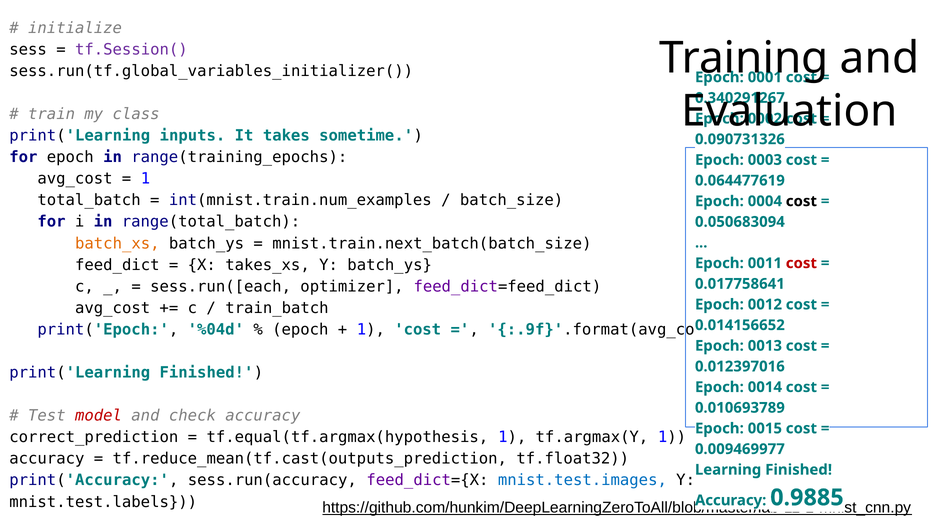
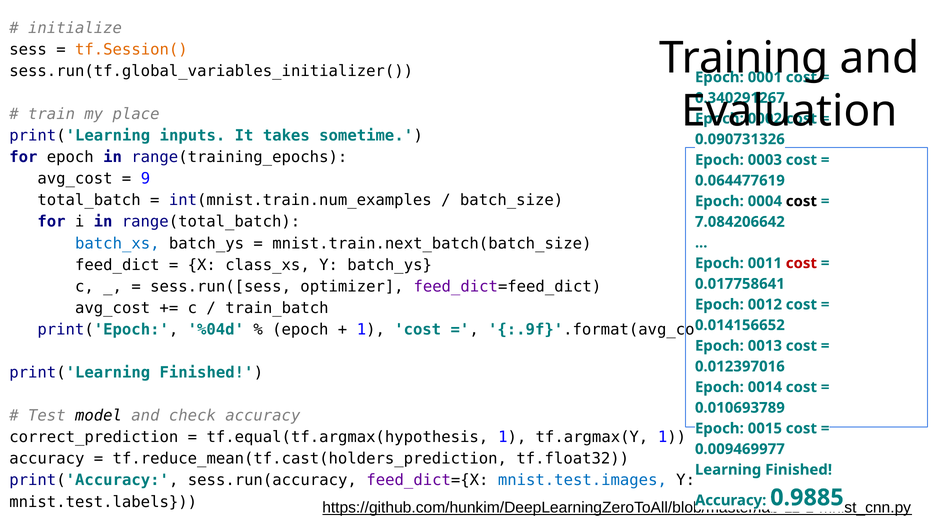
tf.Session( colour: purple -> orange
class: class -> place
1 at (146, 179): 1 -> 9
0.050683094: 0.050683094 -> 7.084206642
batch_xs colour: orange -> blue
takes_xs: takes_xs -> class_xs
sess.run([each: sess.run([each -> sess.run([sess
model colour: red -> black
tf.reduce_mean(tf.cast(outputs_prediction: tf.reduce_mean(tf.cast(outputs_prediction -> tf.reduce_mean(tf.cast(holders_prediction
